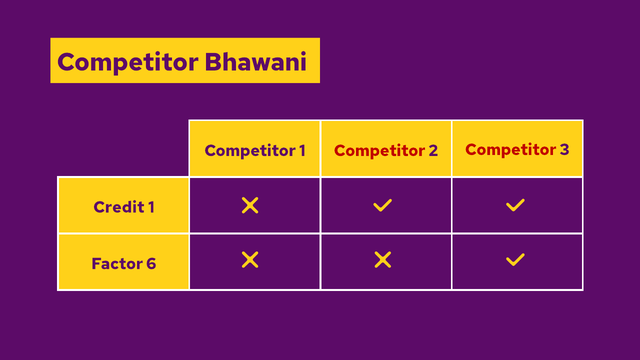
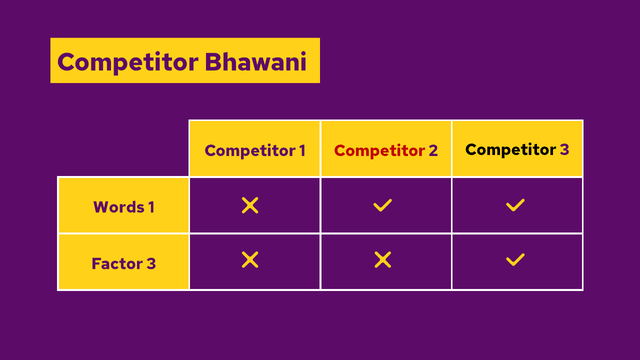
Competitor at (511, 150) colour: red -> black
Credit: Credit -> Words
Factor 6: 6 -> 3
